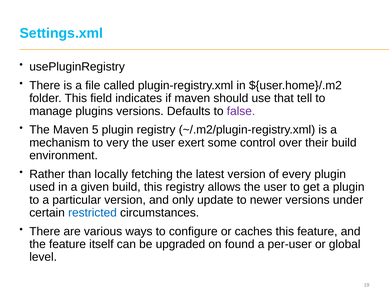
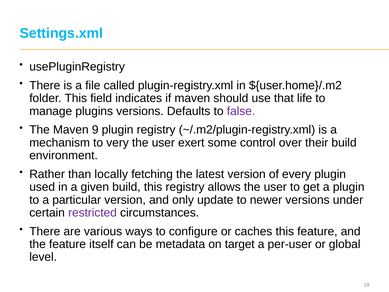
tell: tell -> life
5: 5 -> 9
restricted colour: blue -> purple
upgraded: upgraded -> metadata
found: found -> target
